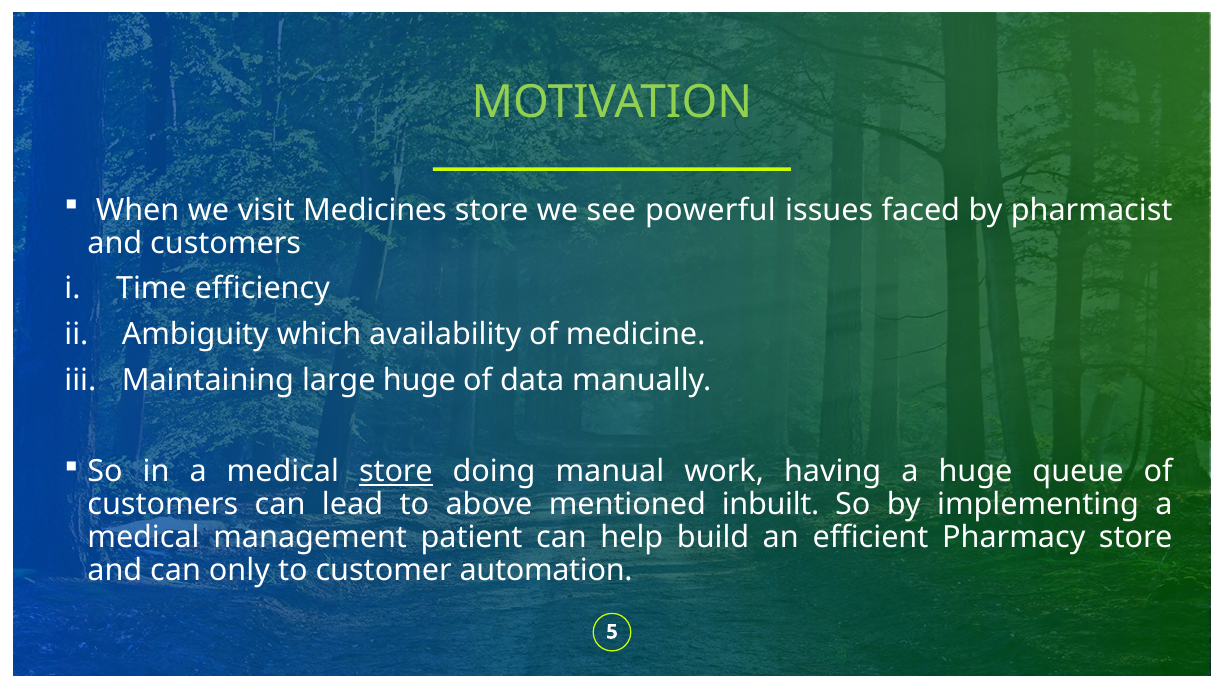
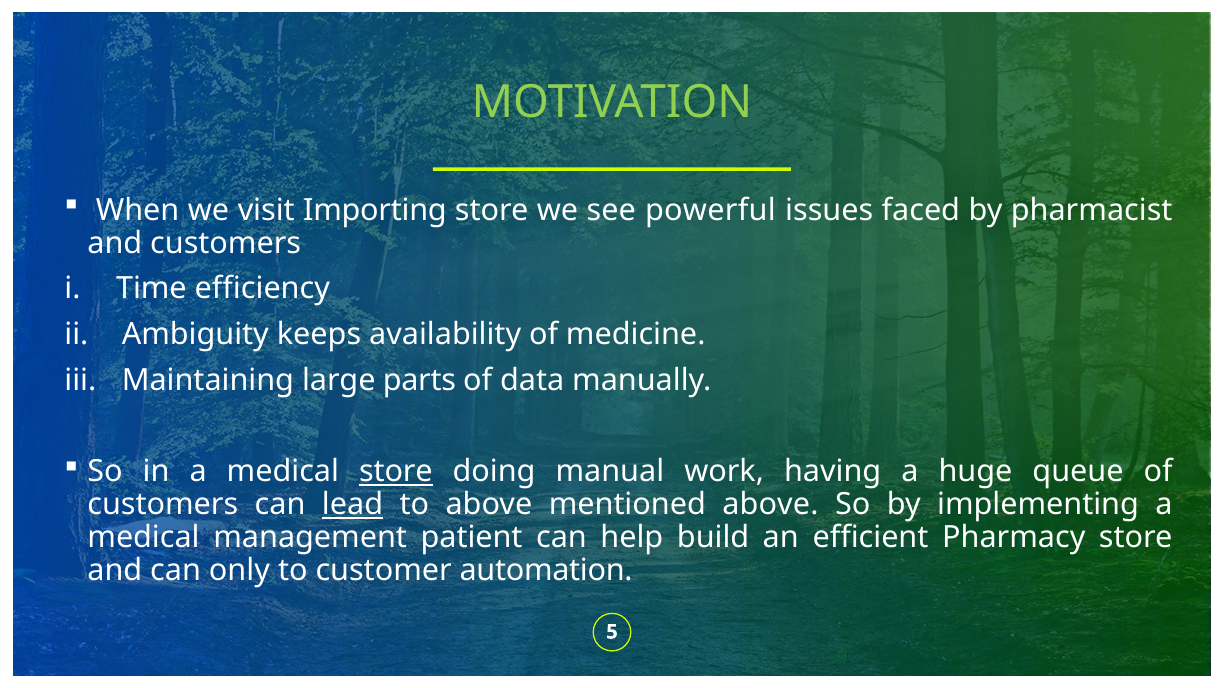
Medicines: Medicines -> Importing
which: which -> keeps
large huge: huge -> parts
lead underline: none -> present
mentioned inbuilt: inbuilt -> above
